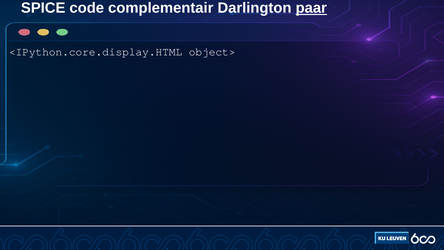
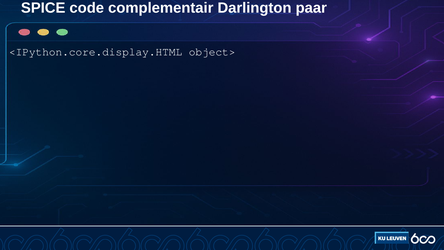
paar underline: present -> none
